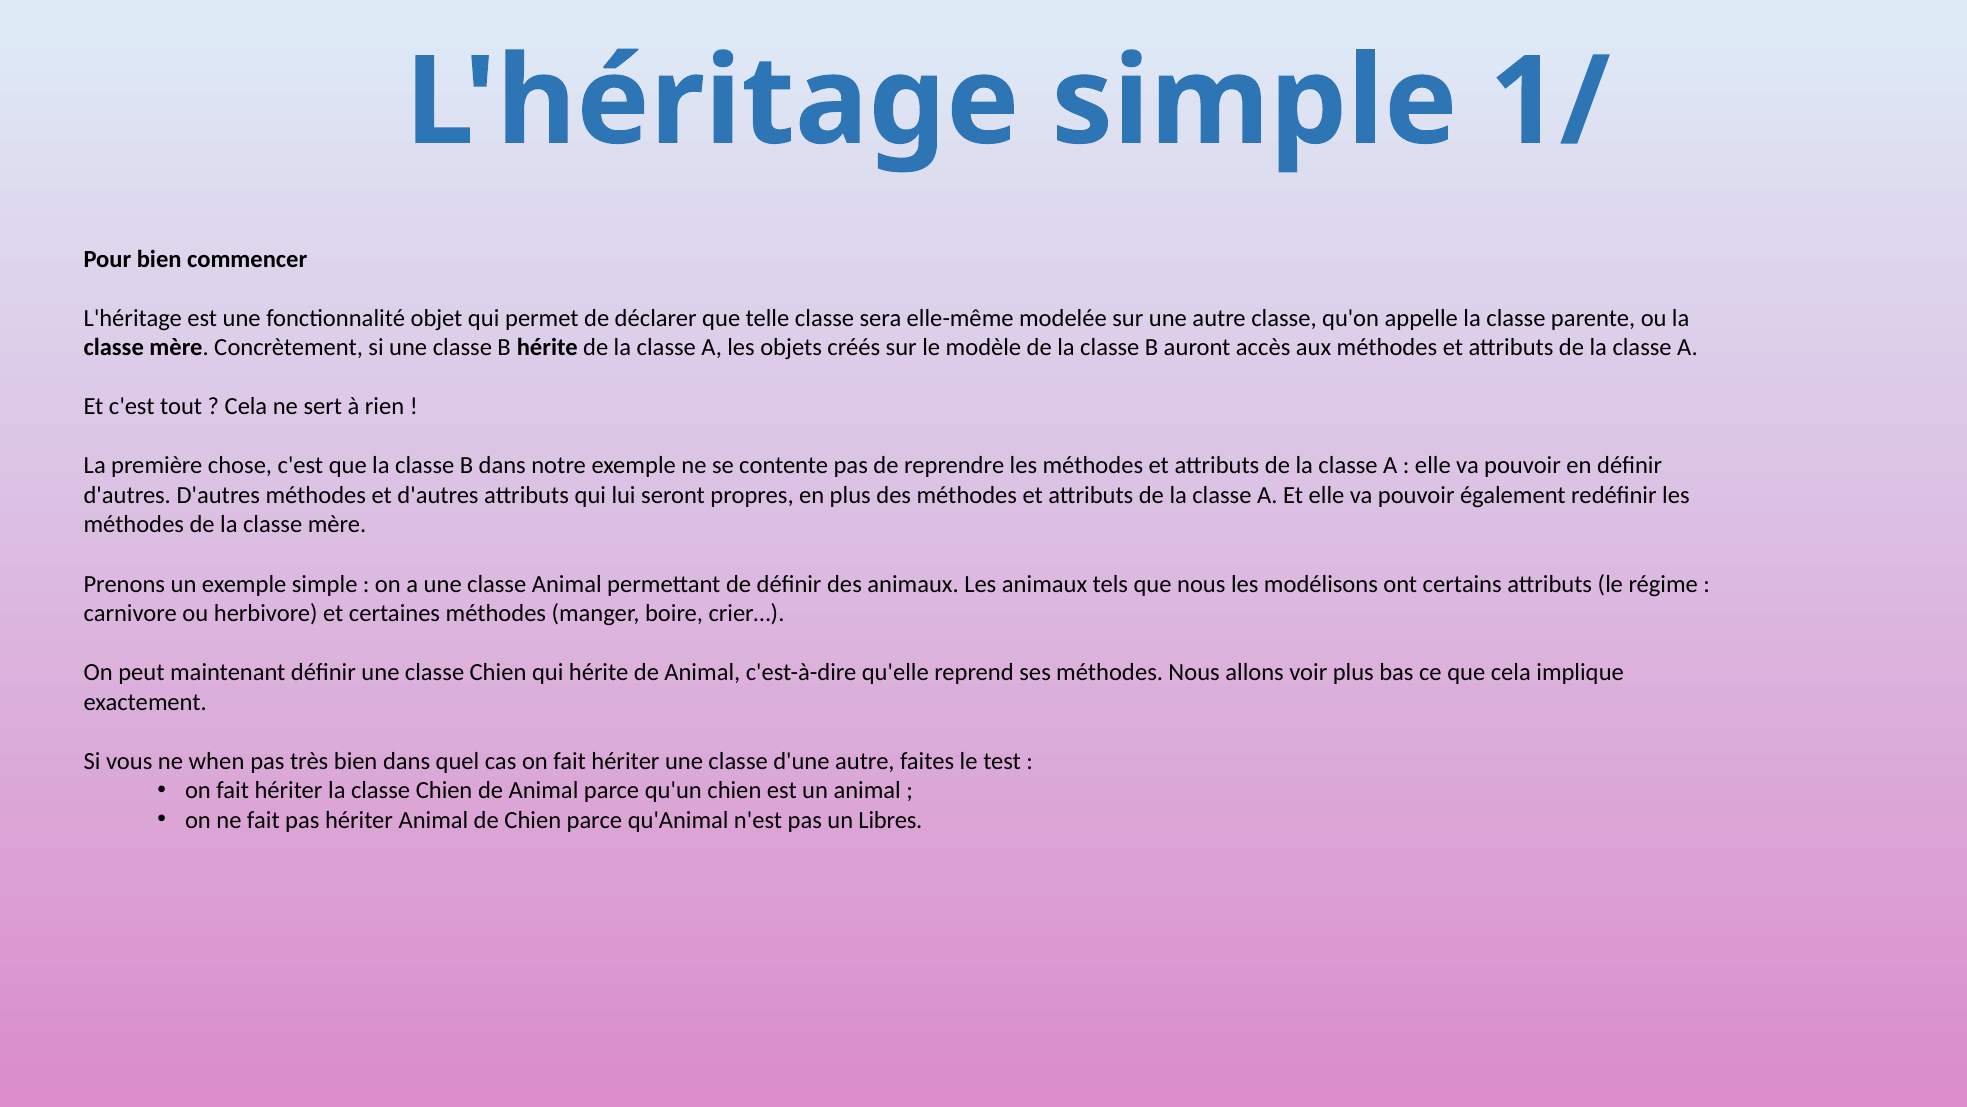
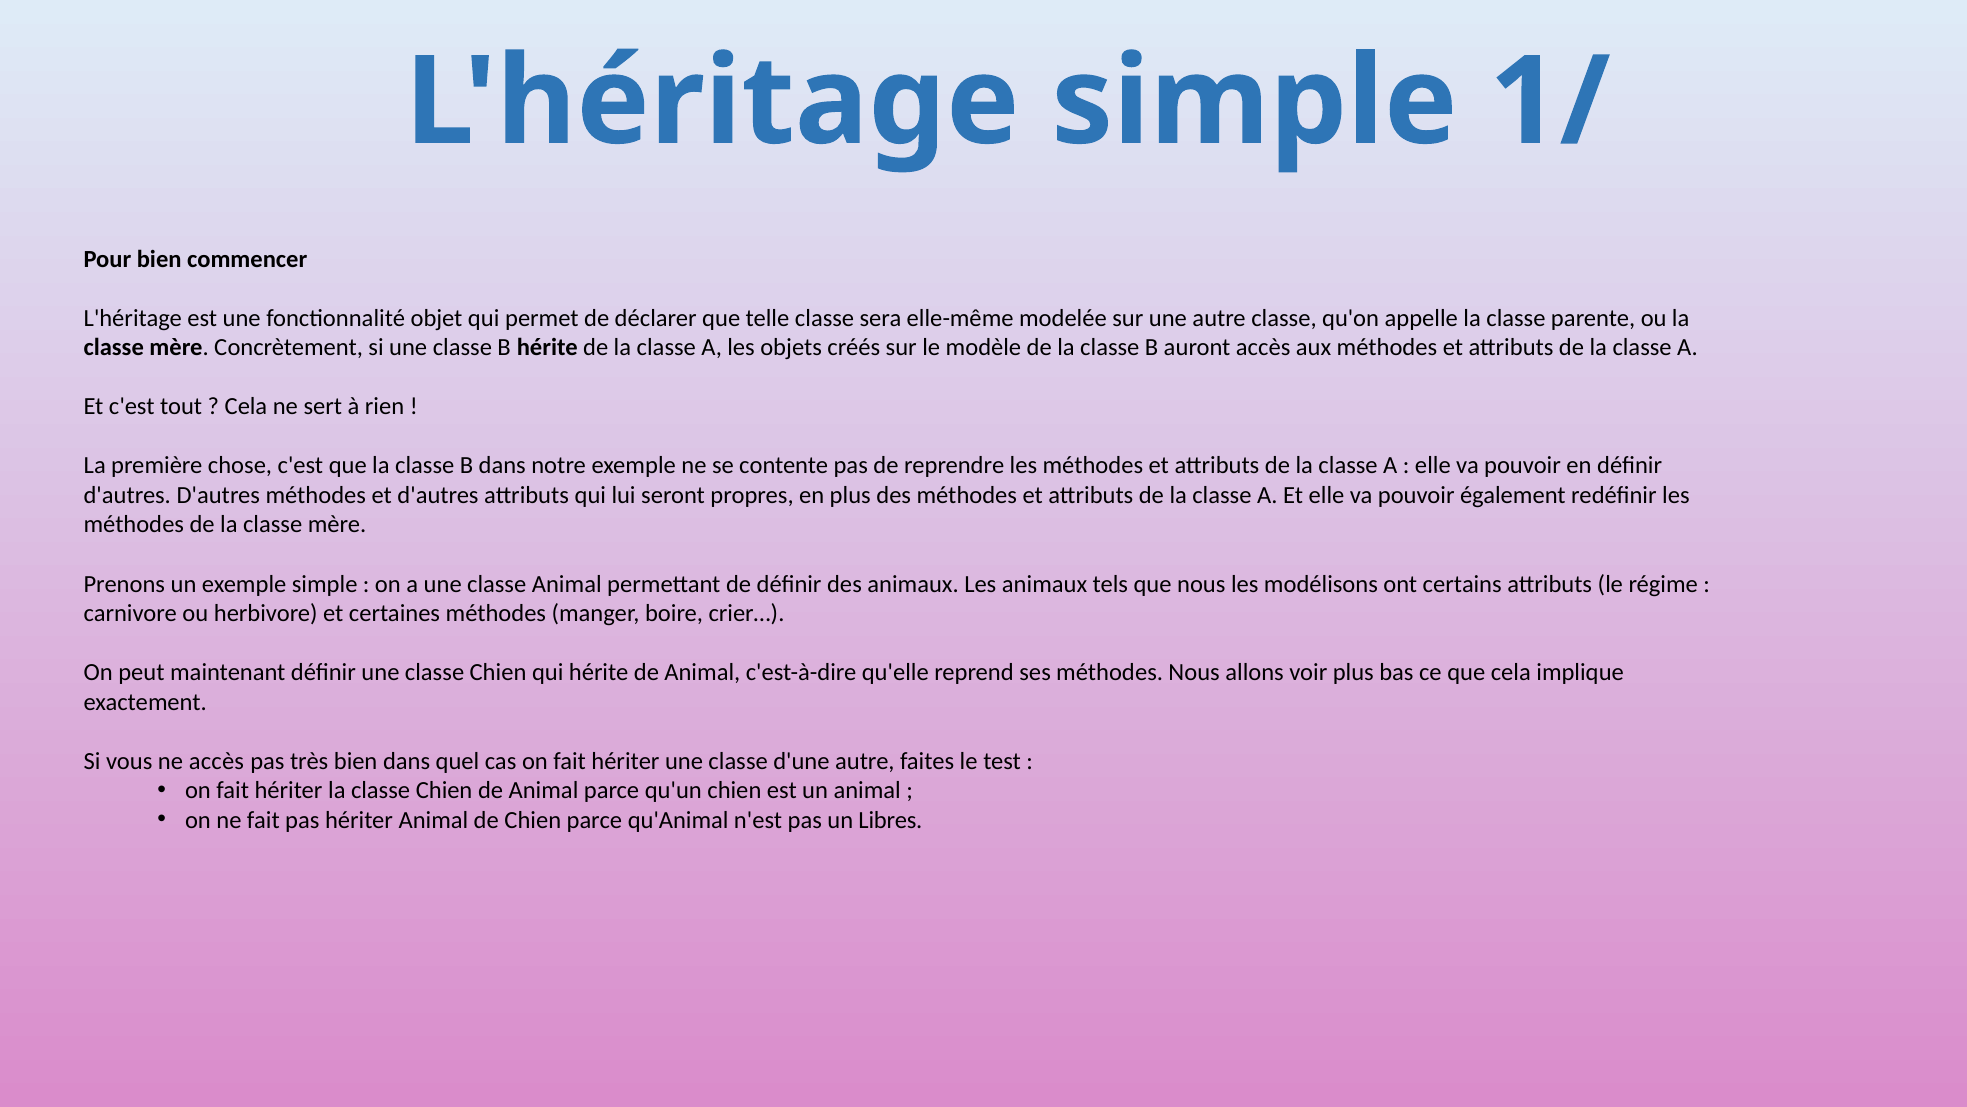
ne when: when -> accès
